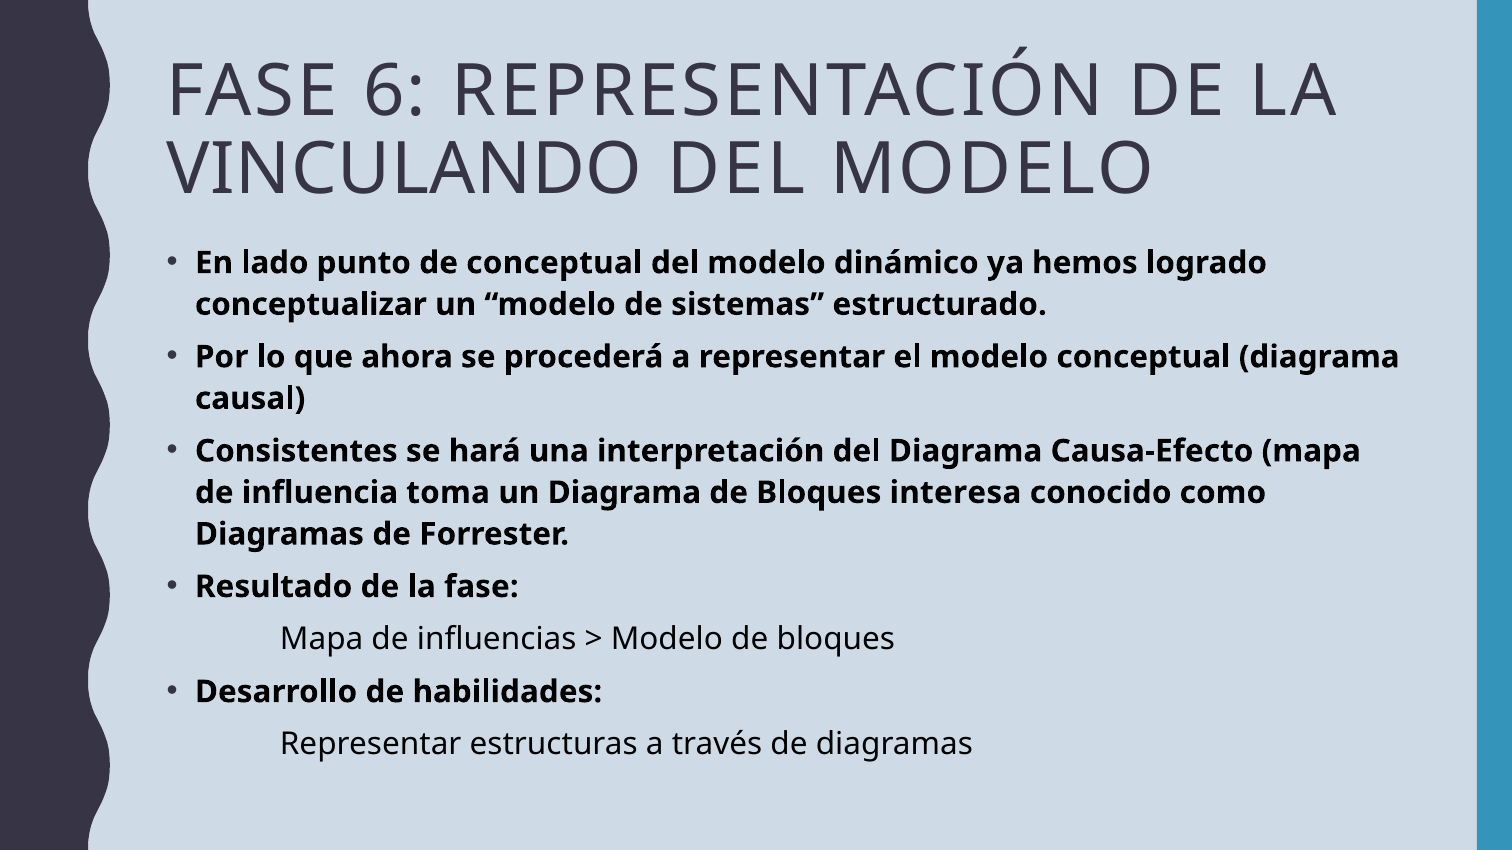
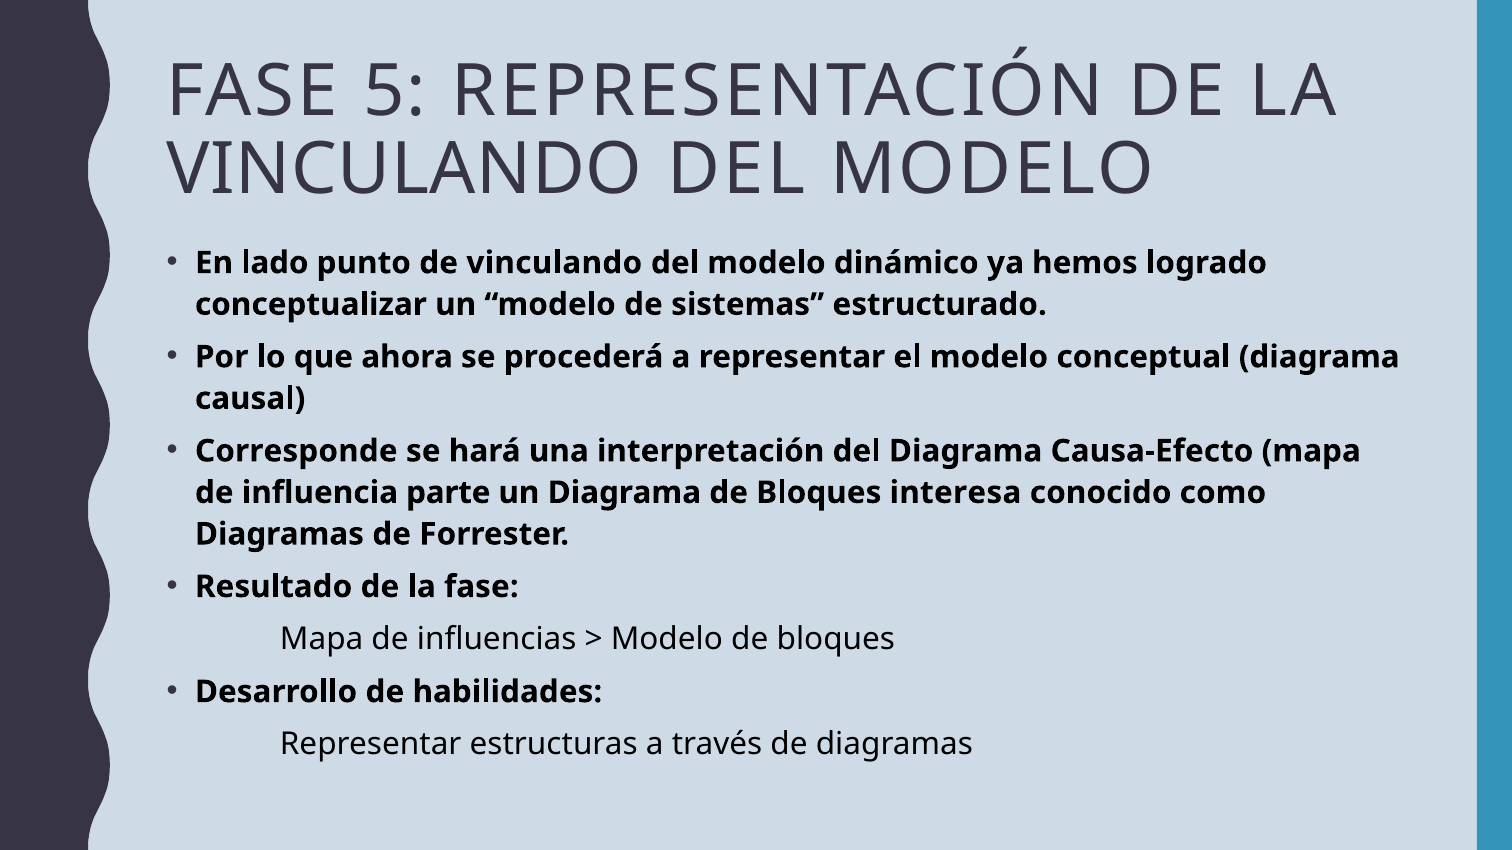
6: 6 -> 5
de conceptual: conceptual -> vinculando
Consistentes: Consistentes -> Corresponde
toma: toma -> parte
